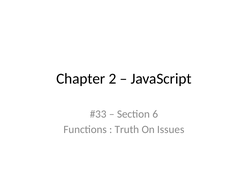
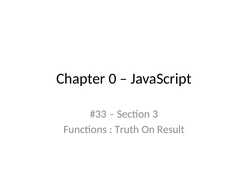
2: 2 -> 0
6: 6 -> 3
Issues: Issues -> Result
